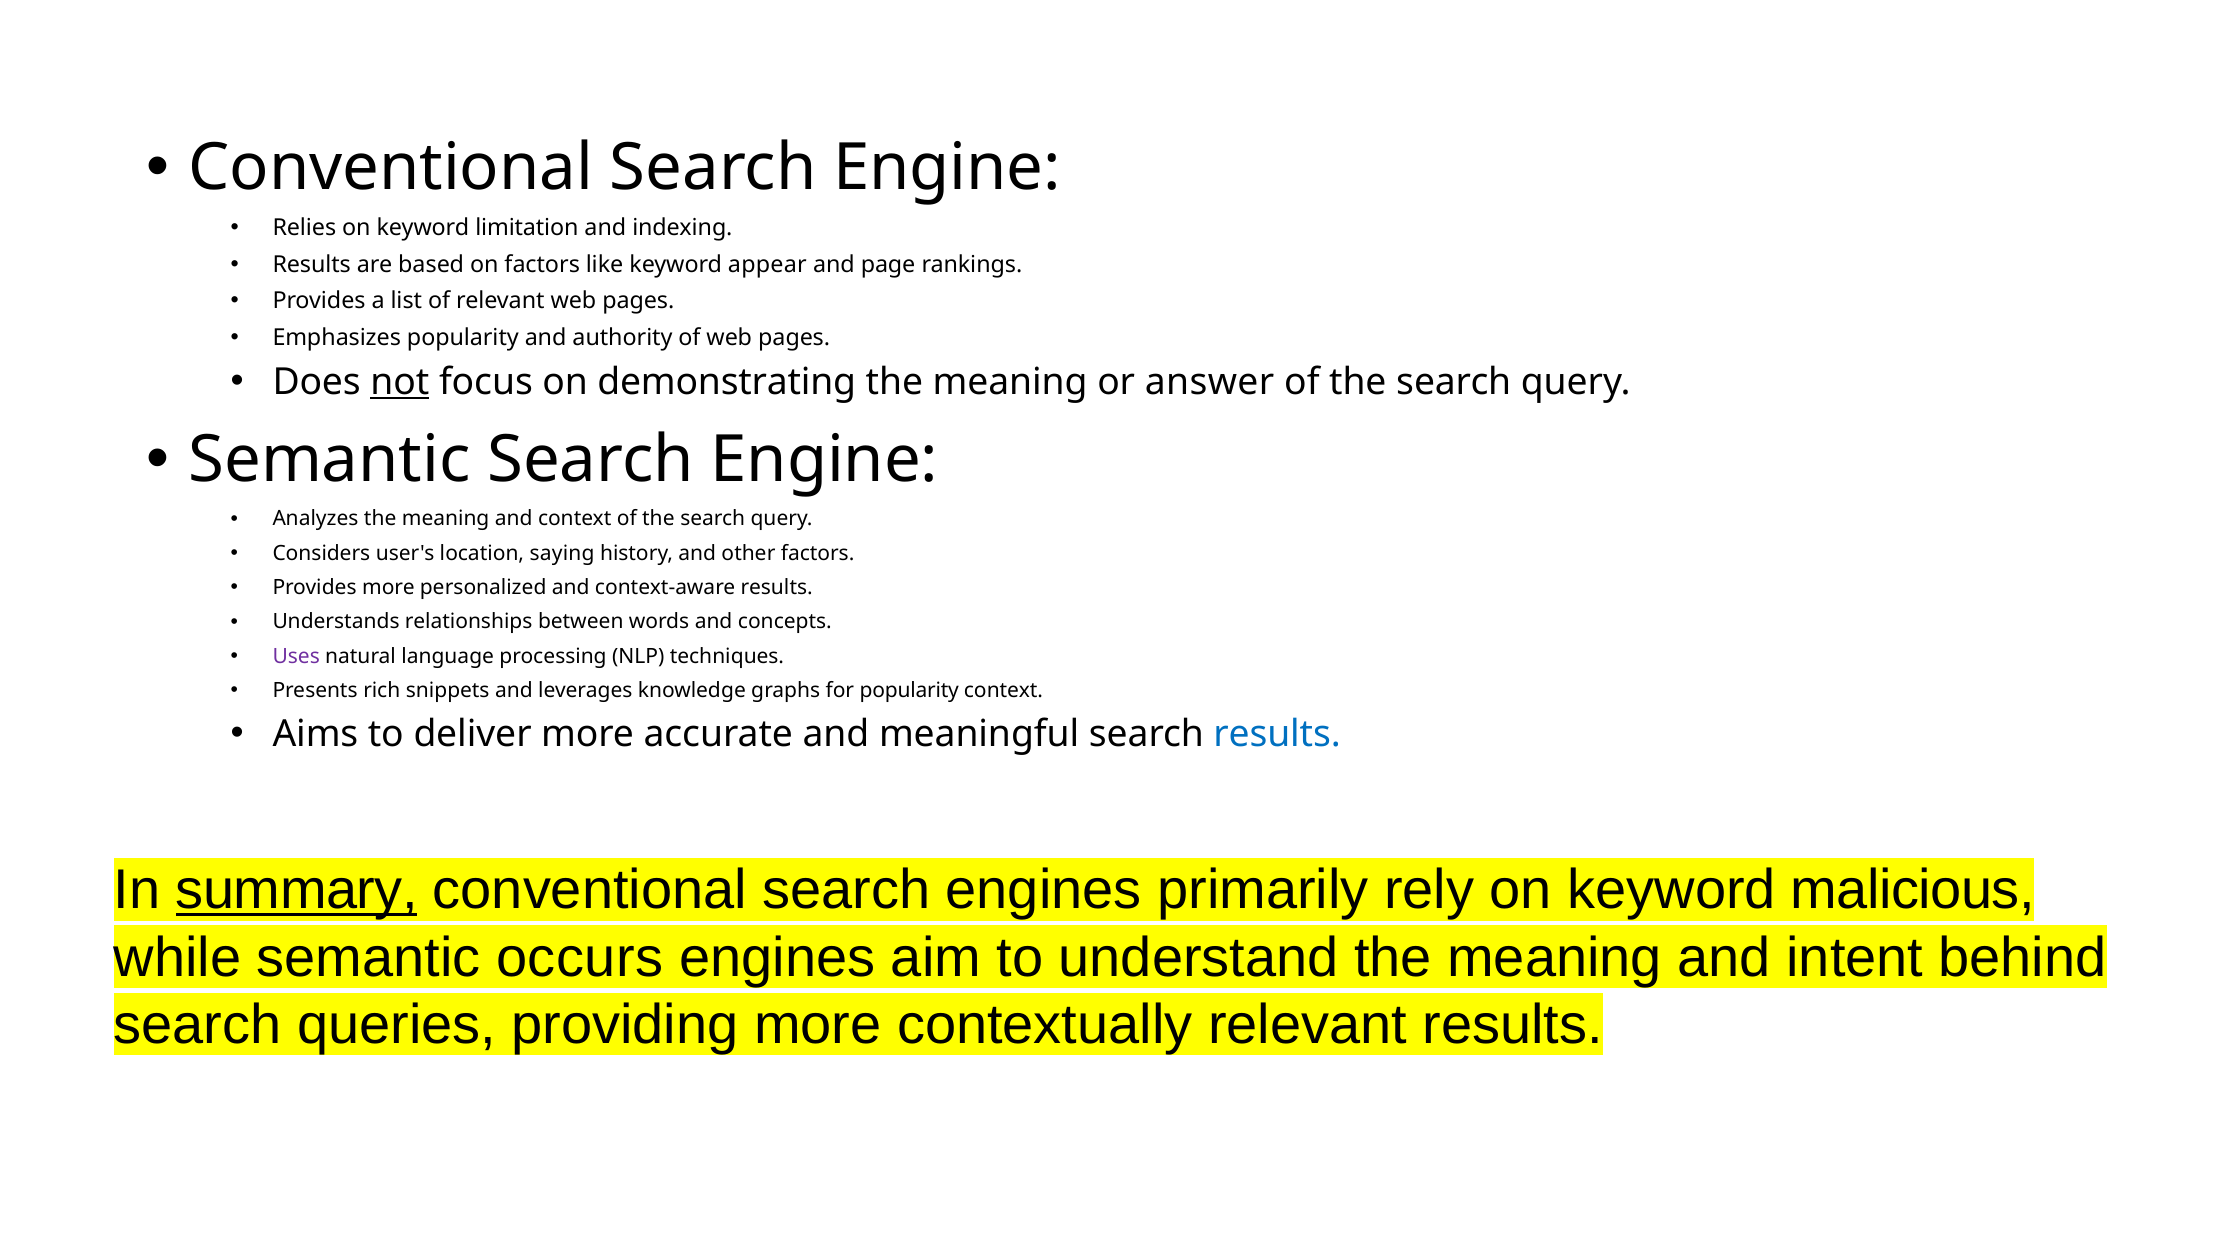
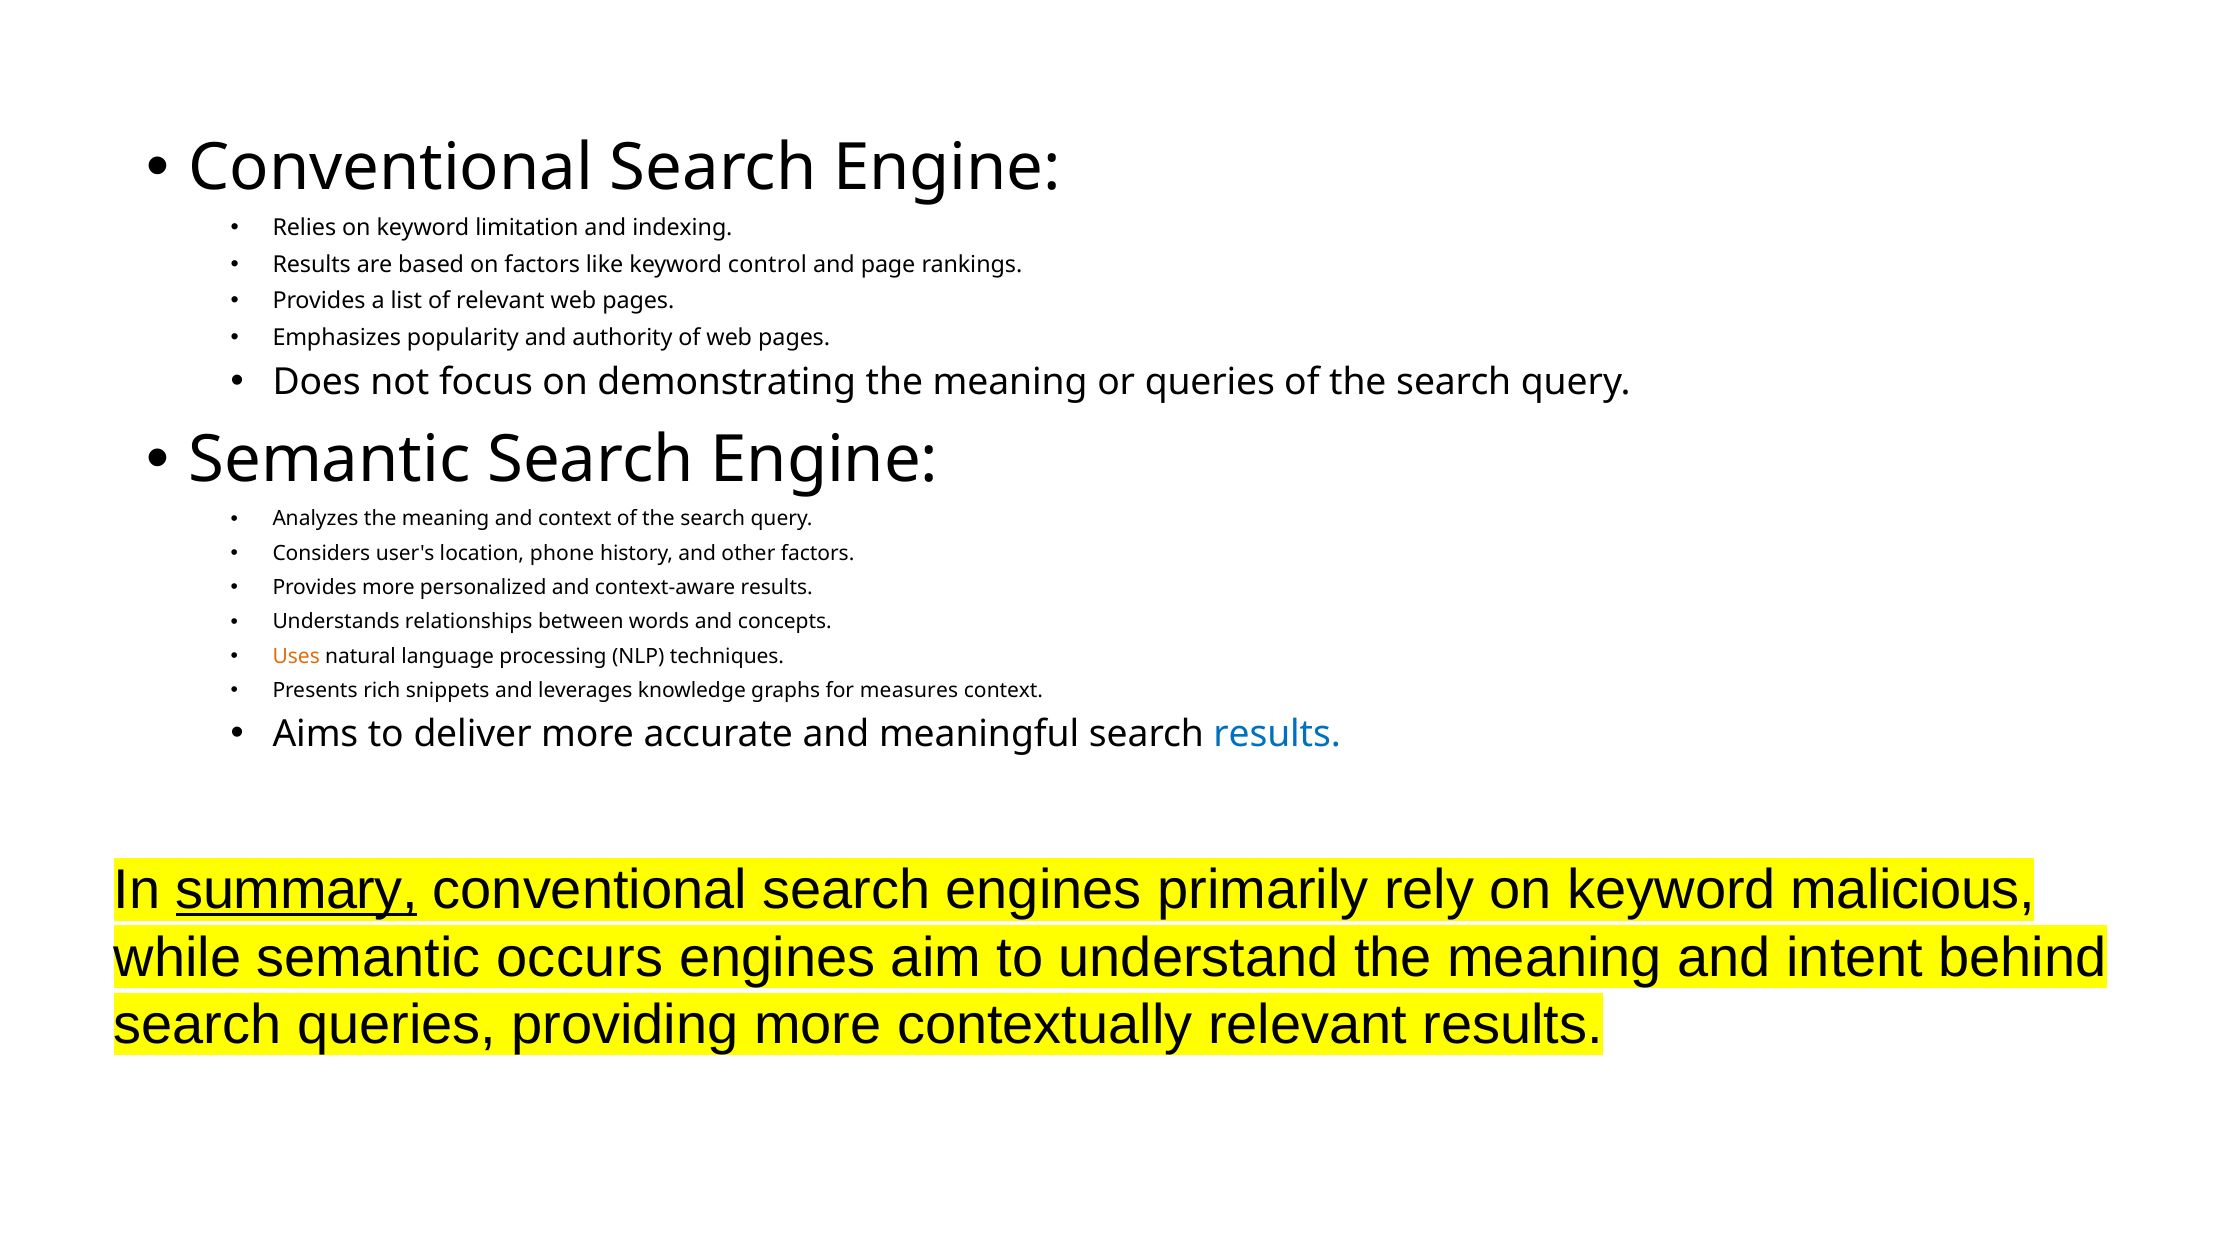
appear: appear -> control
not underline: present -> none
or answer: answer -> queries
saying: saying -> phone
Uses colour: purple -> orange
for popularity: popularity -> measures
